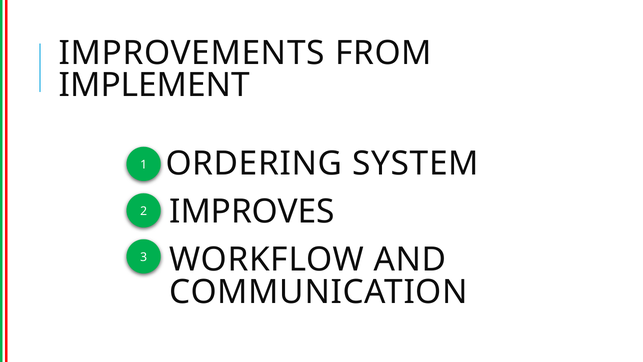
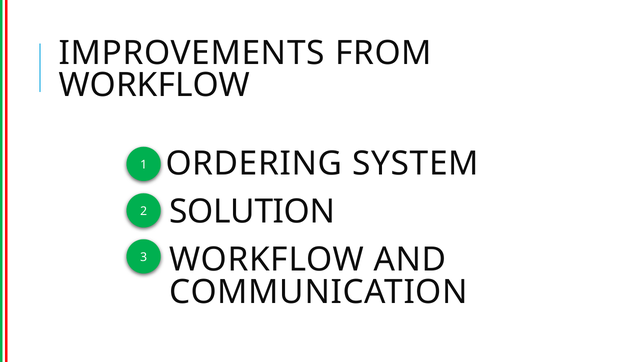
IMPLEMENT at (154, 85): IMPLEMENT -> WORKFLOW
IMPROVES: IMPROVES -> SOLUTION
